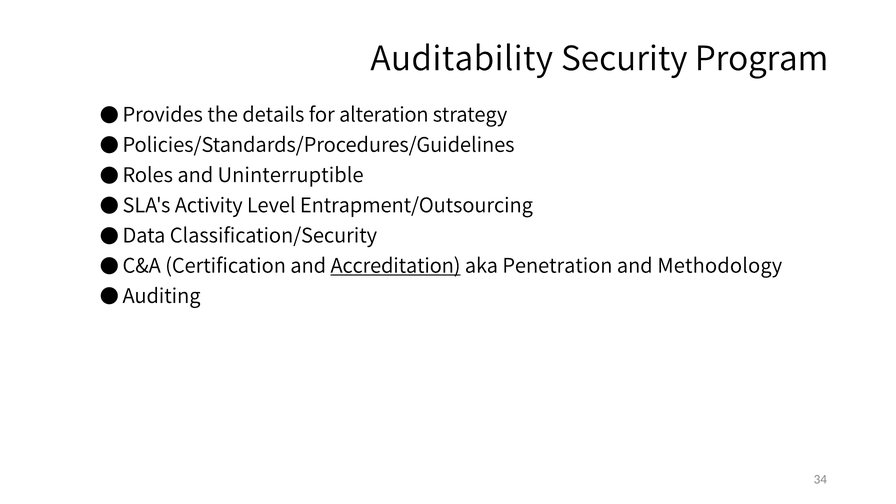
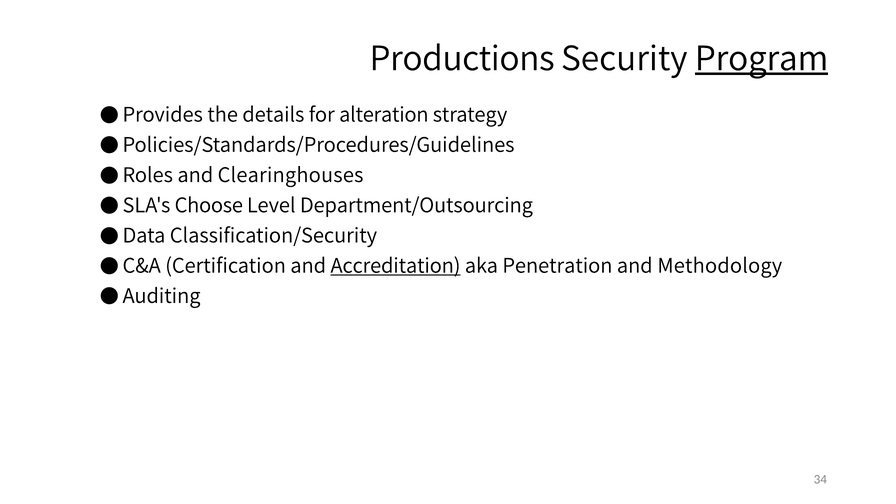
Auditability: Auditability -> Productions
Program underline: none -> present
Uninterruptible: Uninterruptible -> Clearinghouses
Activity: Activity -> Choose
Entrapment/Outsourcing: Entrapment/Outsourcing -> Department/Outsourcing
